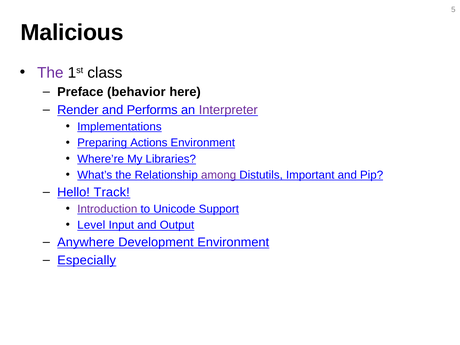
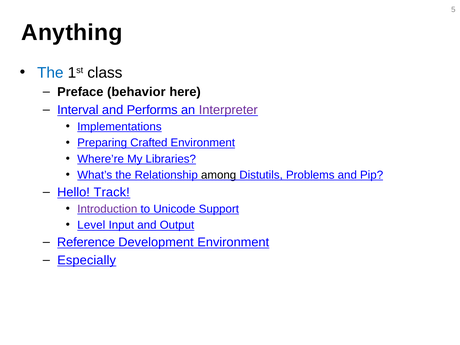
Malicious: Malicious -> Anything
The at (50, 73) colour: purple -> blue
Render: Render -> Interval
Actions: Actions -> Crafted
among colour: purple -> black
Important: Important -> Problems
Anywhere: Anywhere -> Reference
